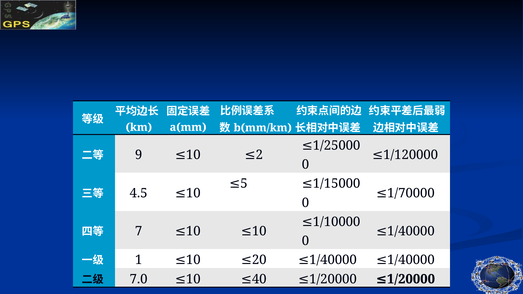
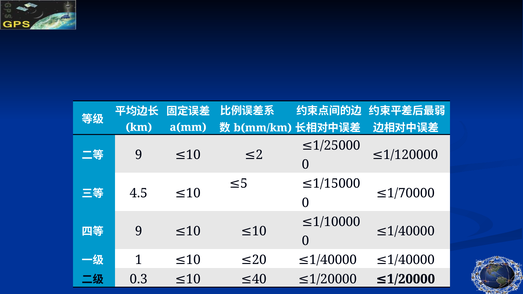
7 at (139, 231): 7 -> 9
7.0: 7.0 -> 0.3
